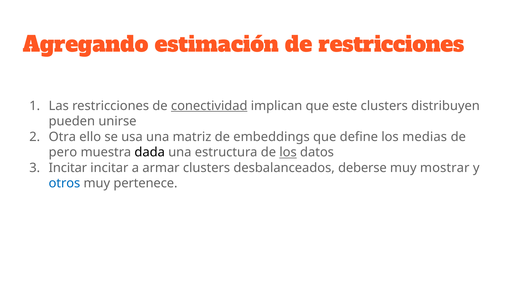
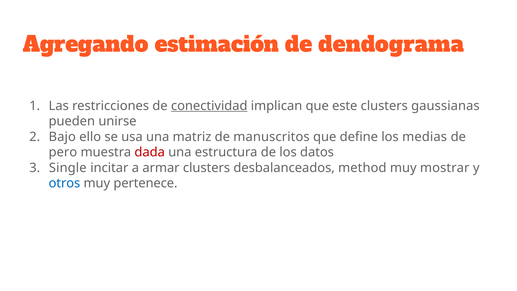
de restricciones: restricciones -> dendograma
distribuyen: distribuyen -> gaussianas
Otra: Otra -> Bajo
embeddings: embeddings -> manuscritos
dada colour: black -> red
los at (288, 152) underline: present -> none
Incitar at (68, 168): Incitar -> Single
deberse: deberse -> method
